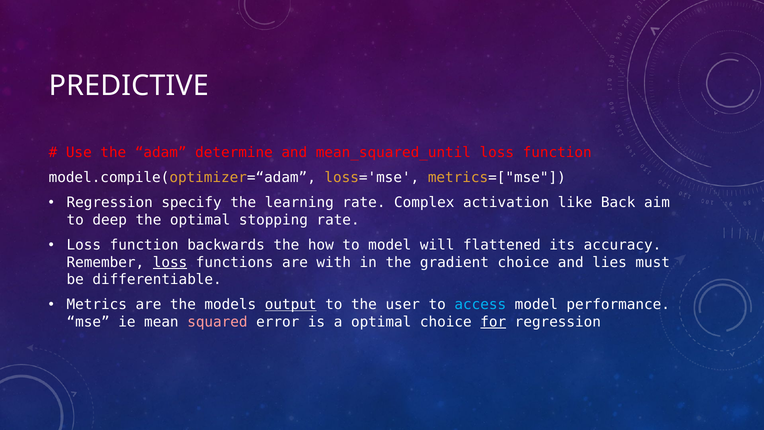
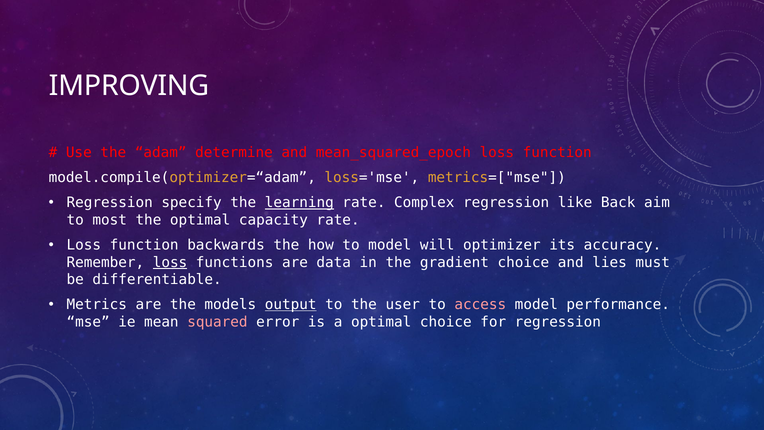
PREDICTIVE: PREDICTIVE -> IMPROVING
mean_squared_until: mean_squared_until -> mean_squared_epoch
learning underline: none -> present
Complex activation: activation -> regression
deep: deep -> most
stopping: stopping -> capacity
flattened: flattened -> optimizer
with: with -> data
access colour: light blue -> pink
for underline: present -> none
